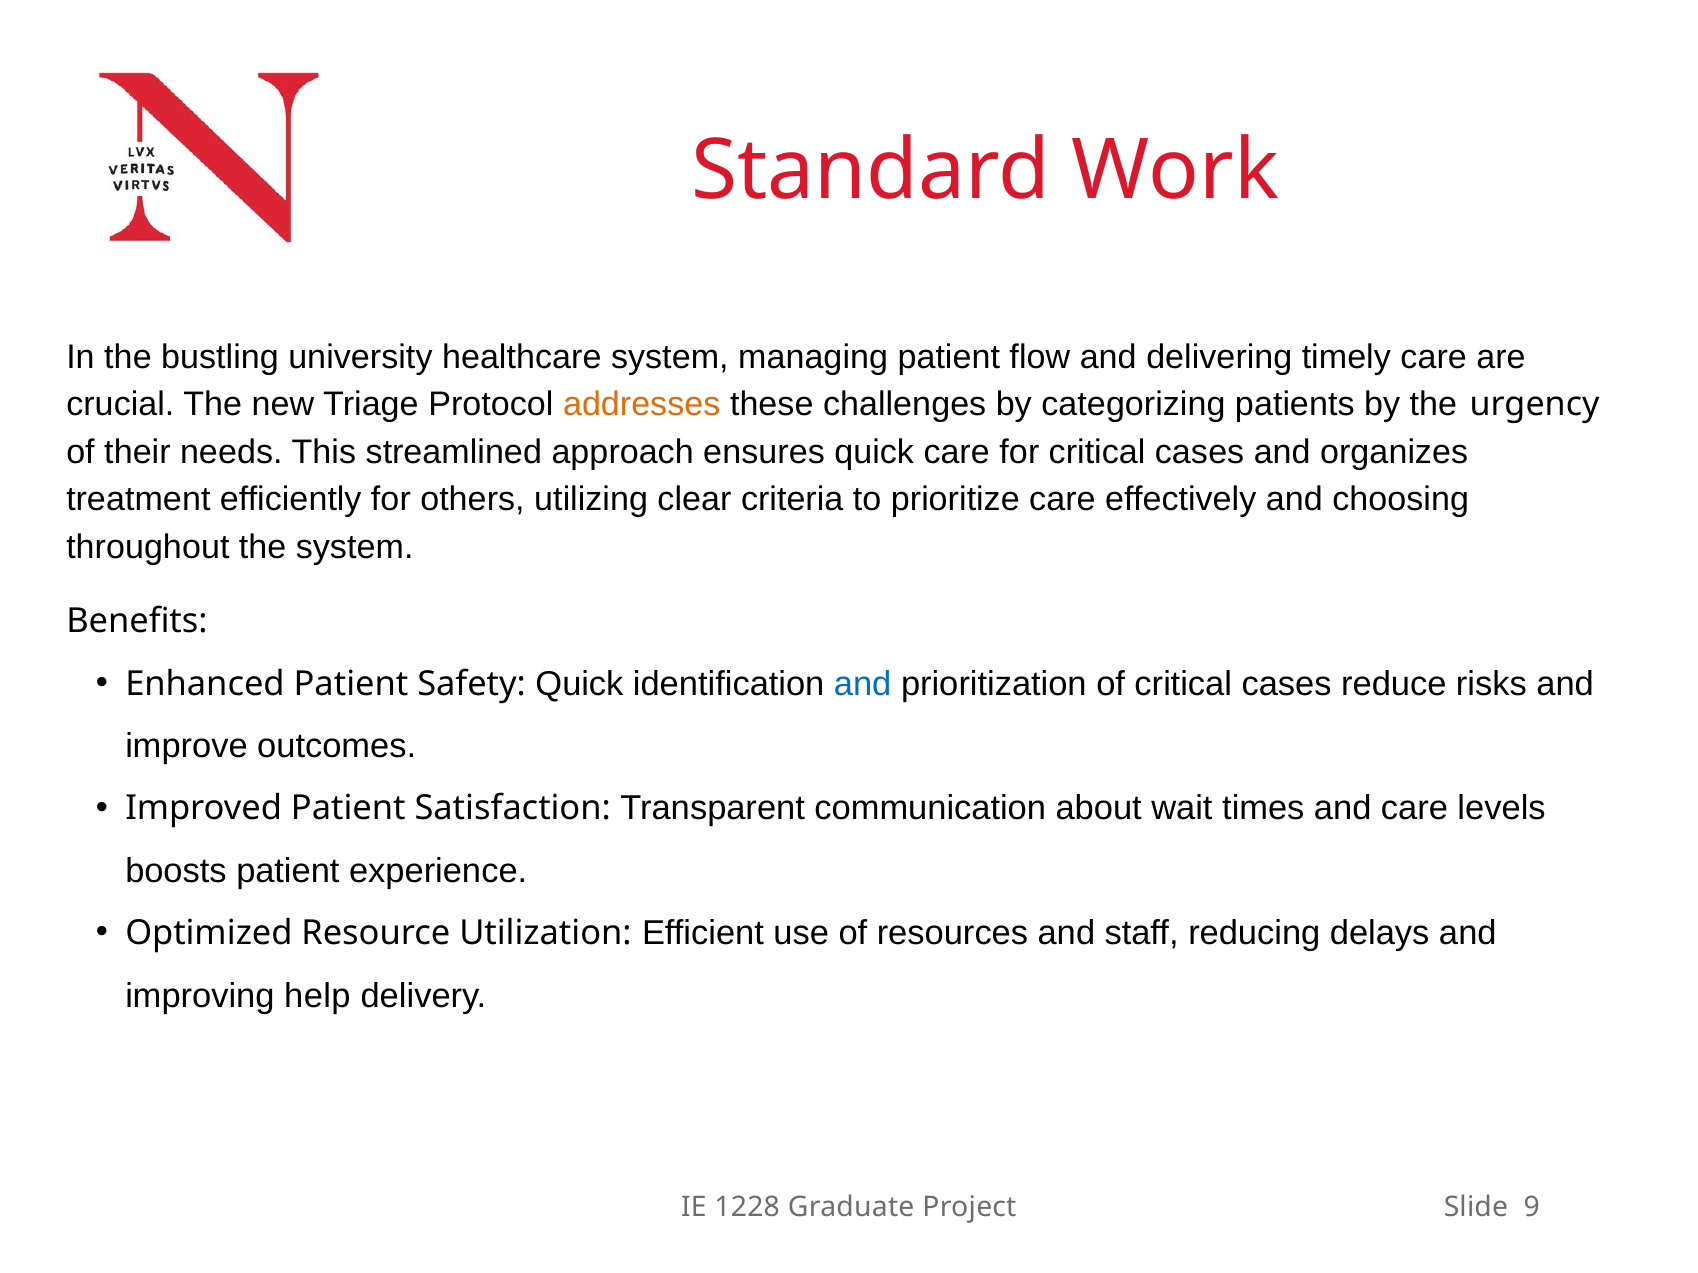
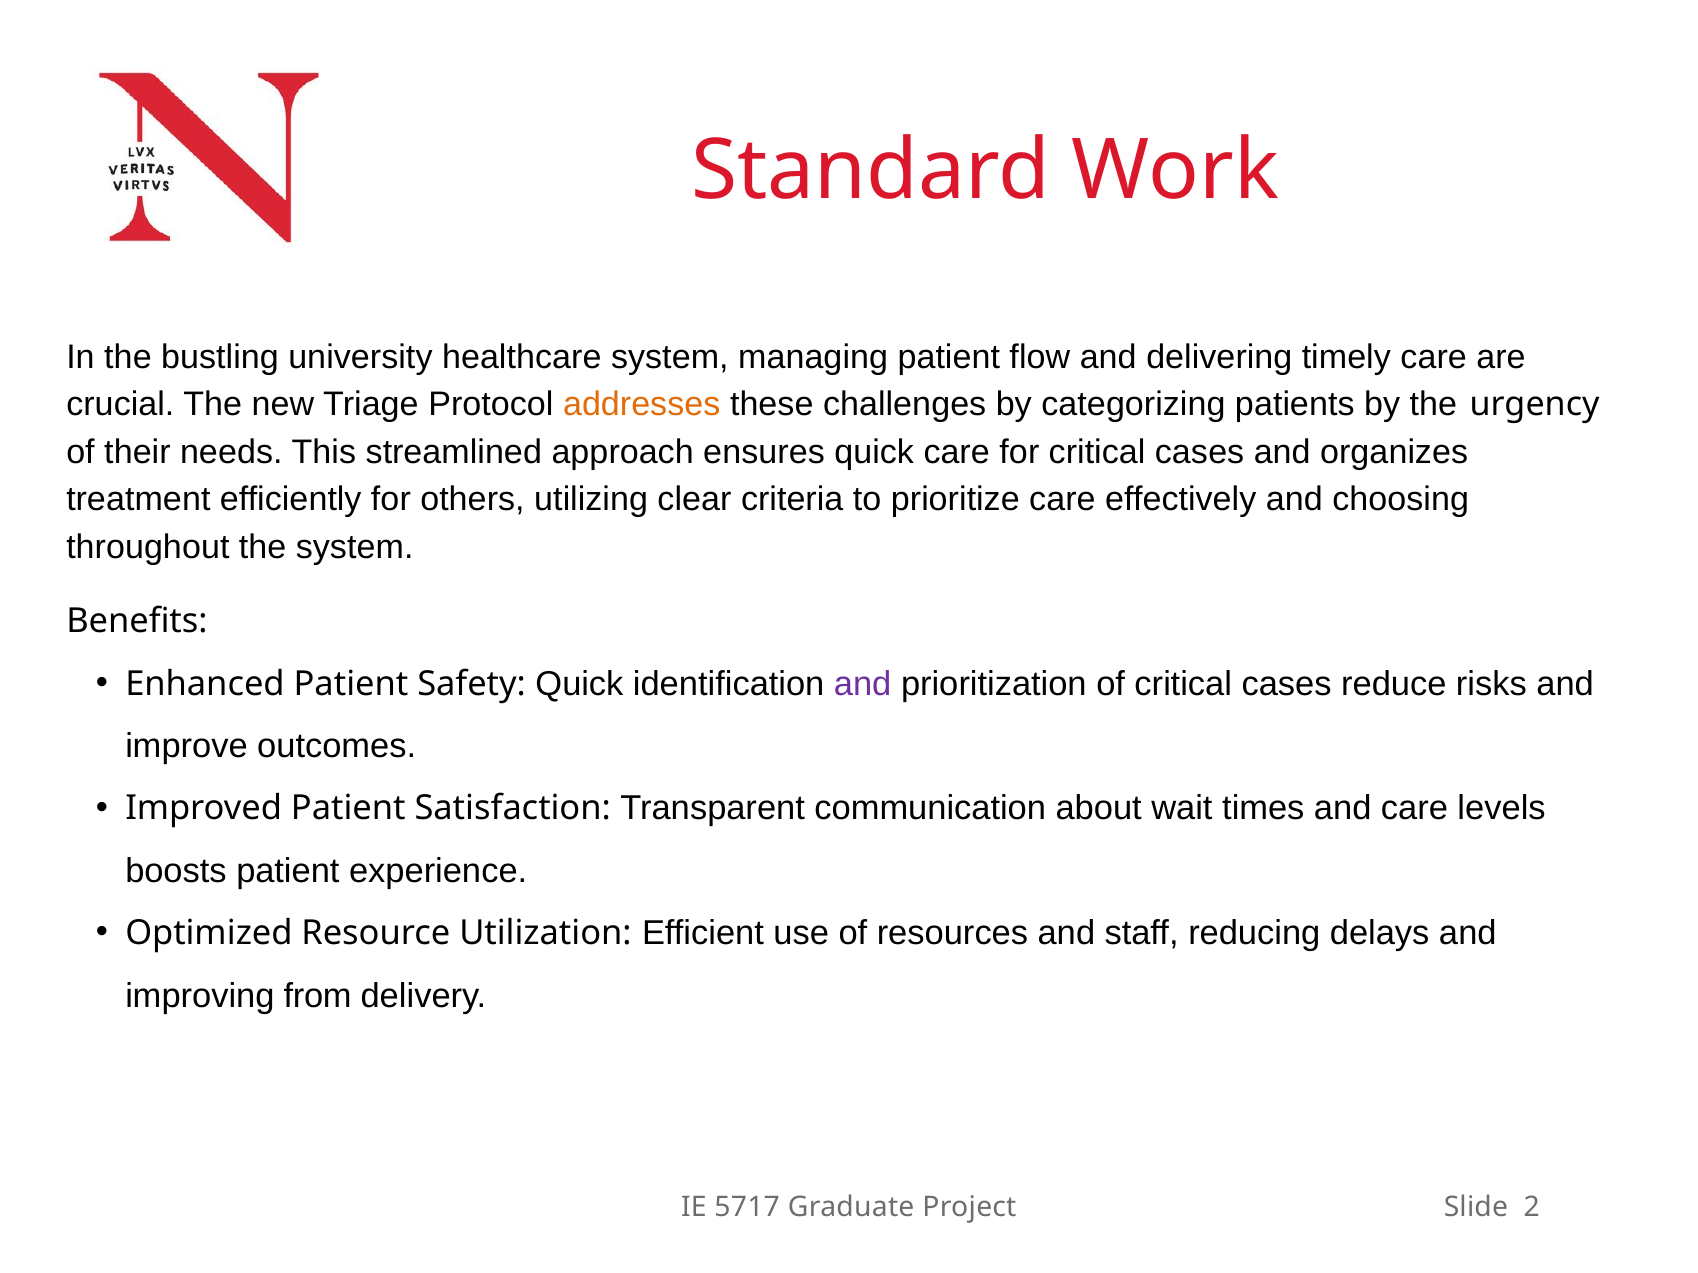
and at (863, 684) colour: blue -> purple
help: help -> from
1228: 1228 -> 5717
9: 9 -> 2
